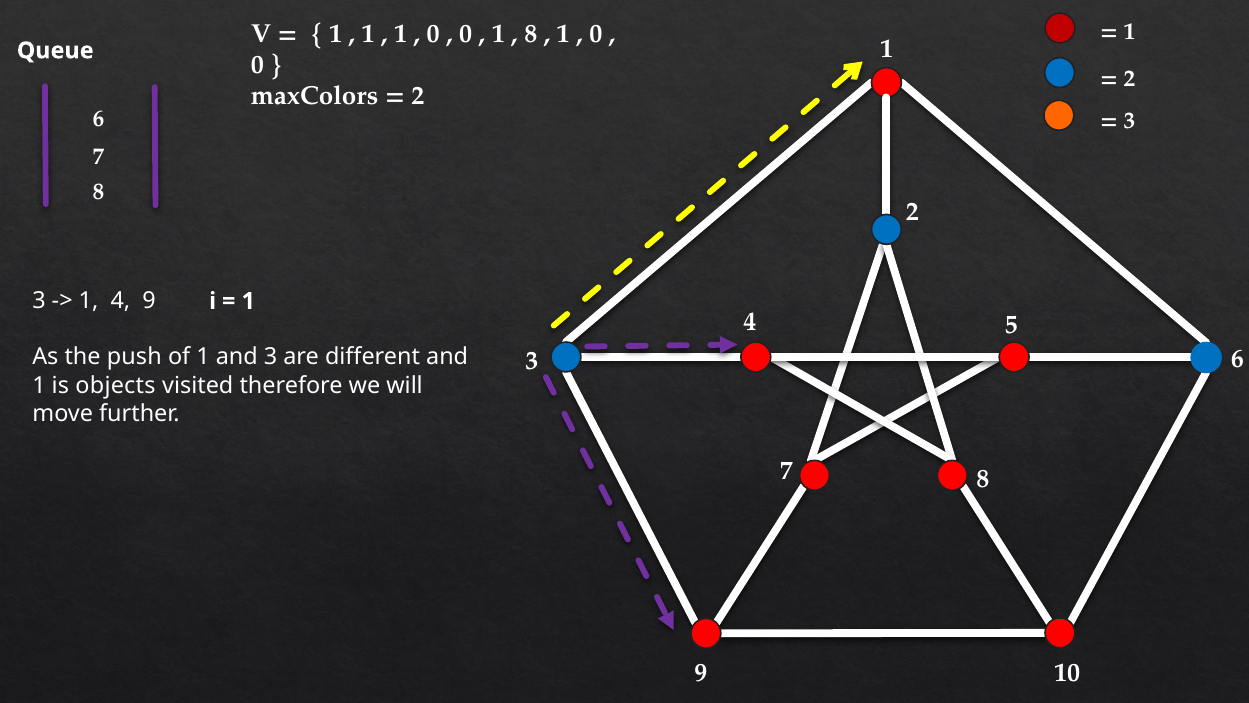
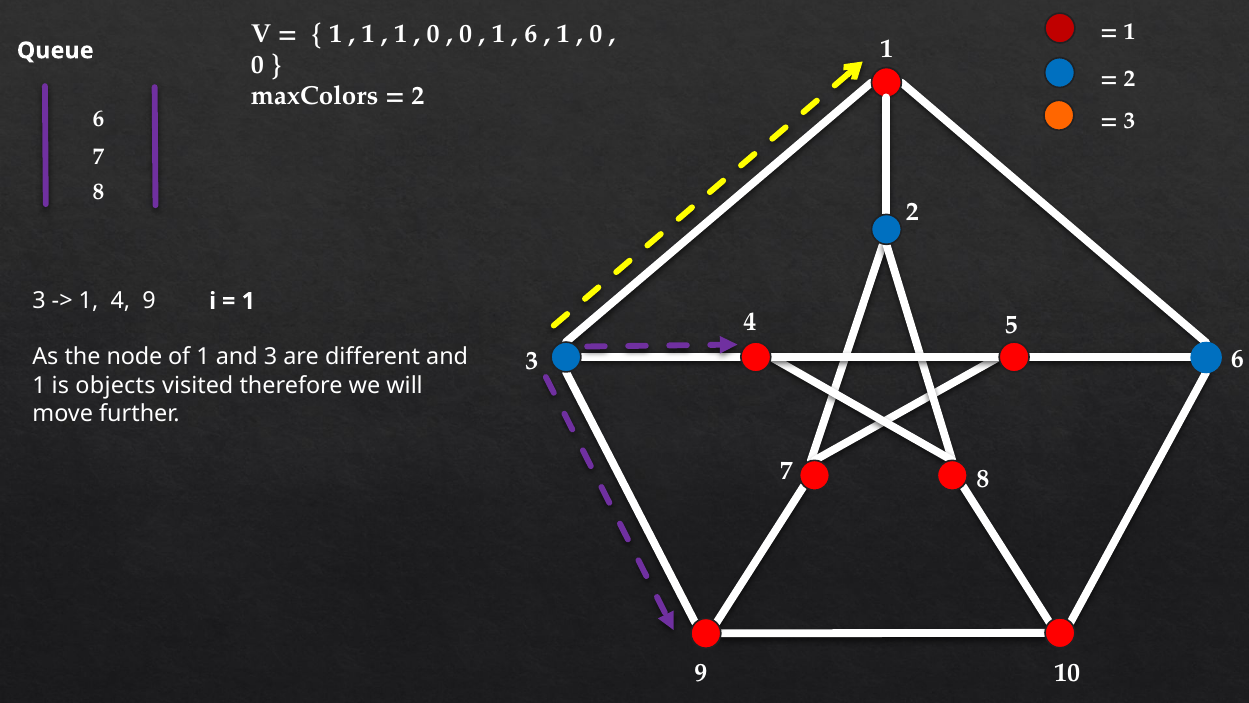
8 at (531, 34): 8 -> 6
push: push -> node
